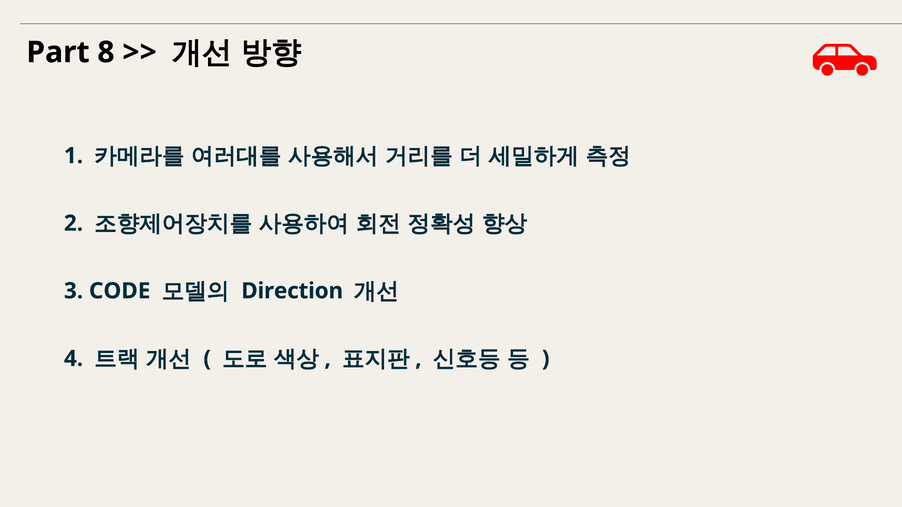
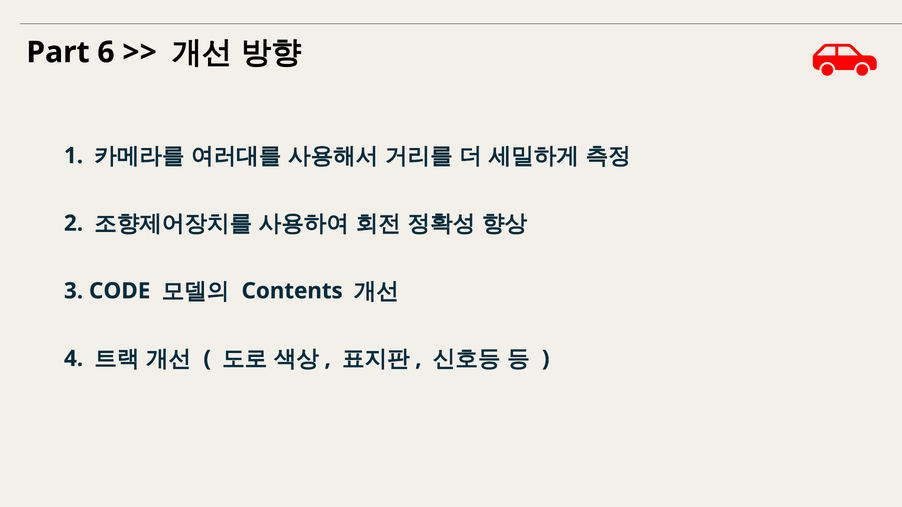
8: 8 -> 6
Direction: Direction -> Contents
